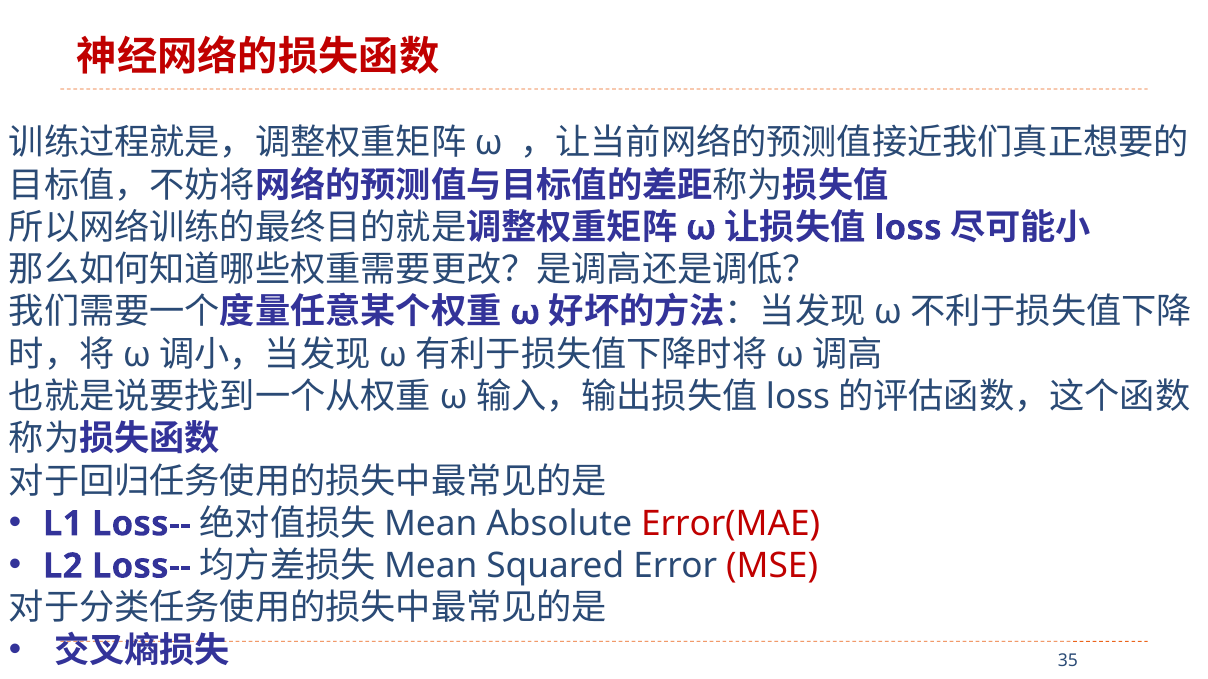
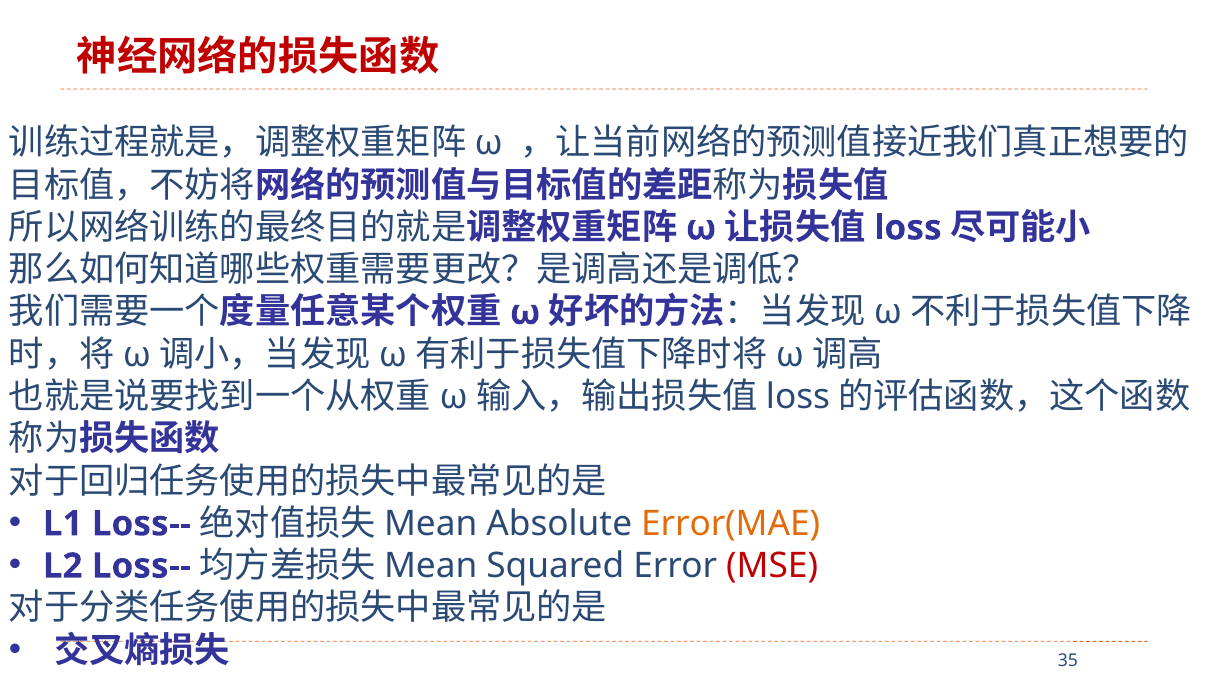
Error(MAE colour: red -> orange
